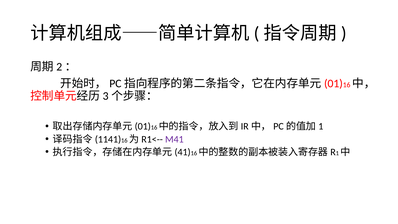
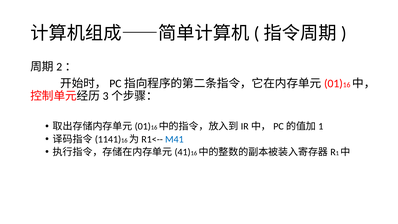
M41 colour: purple -> blue
